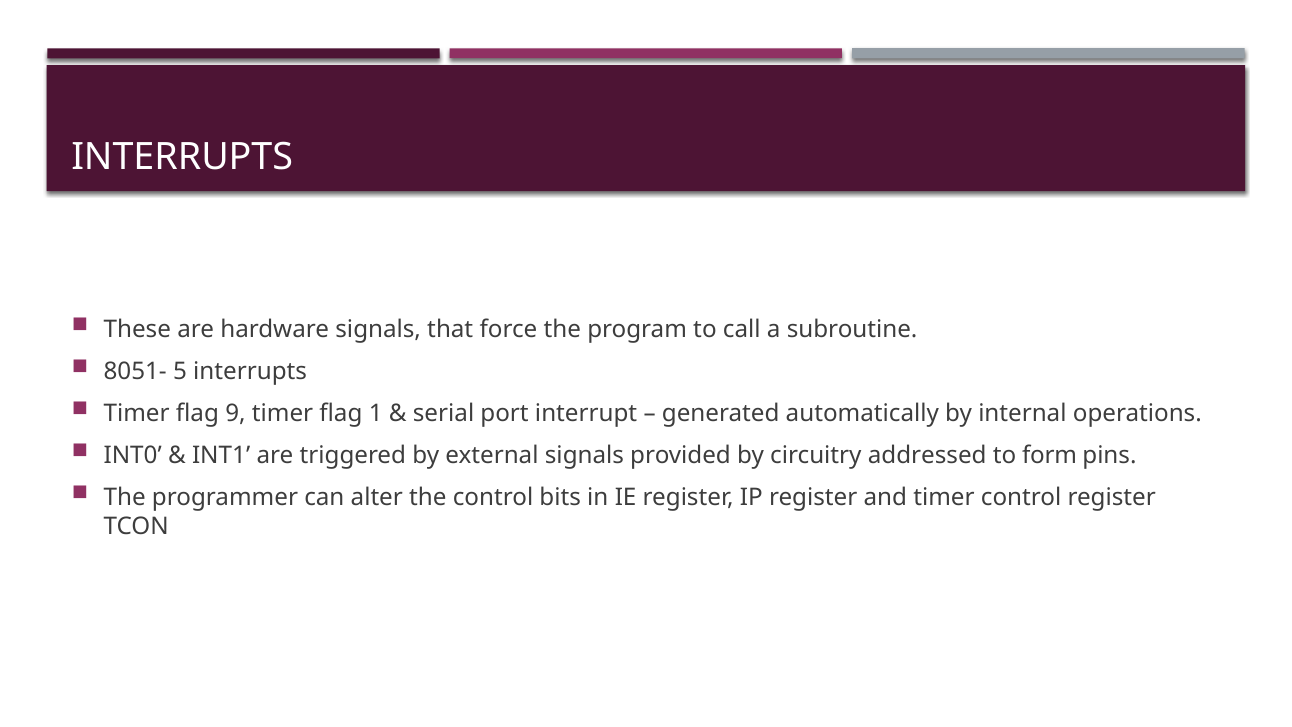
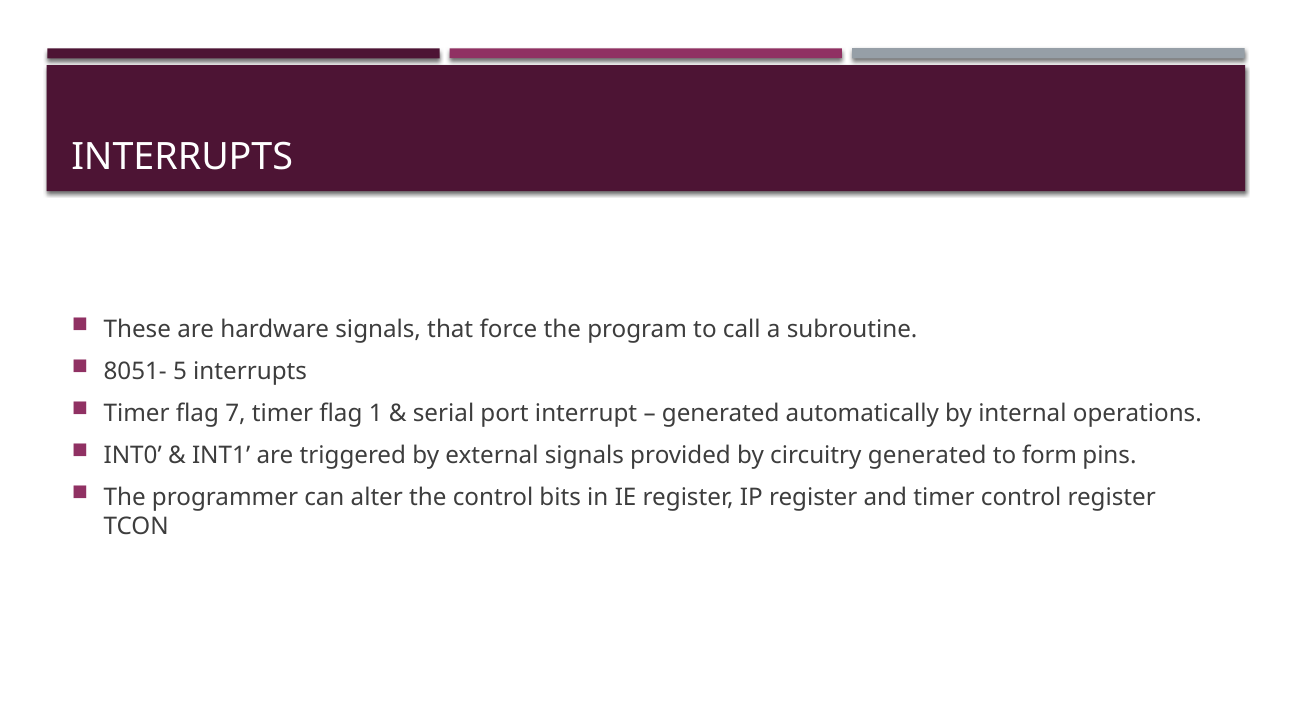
9: 9 -> 7
circuitry addressed: addressed -> generated
